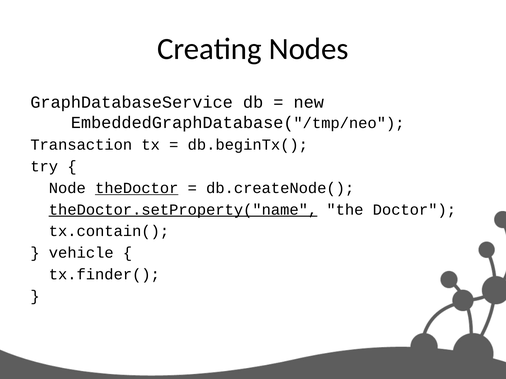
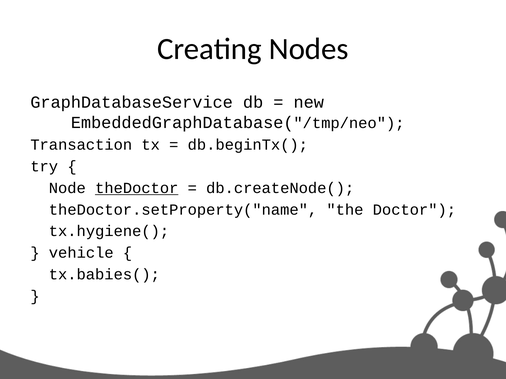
theDoctor.setProperty("name underline: present -> none
tx.contain(: tx.contain( -> tx.hygiene(
tx.finder(: tx.finder( -> tx.babies(
